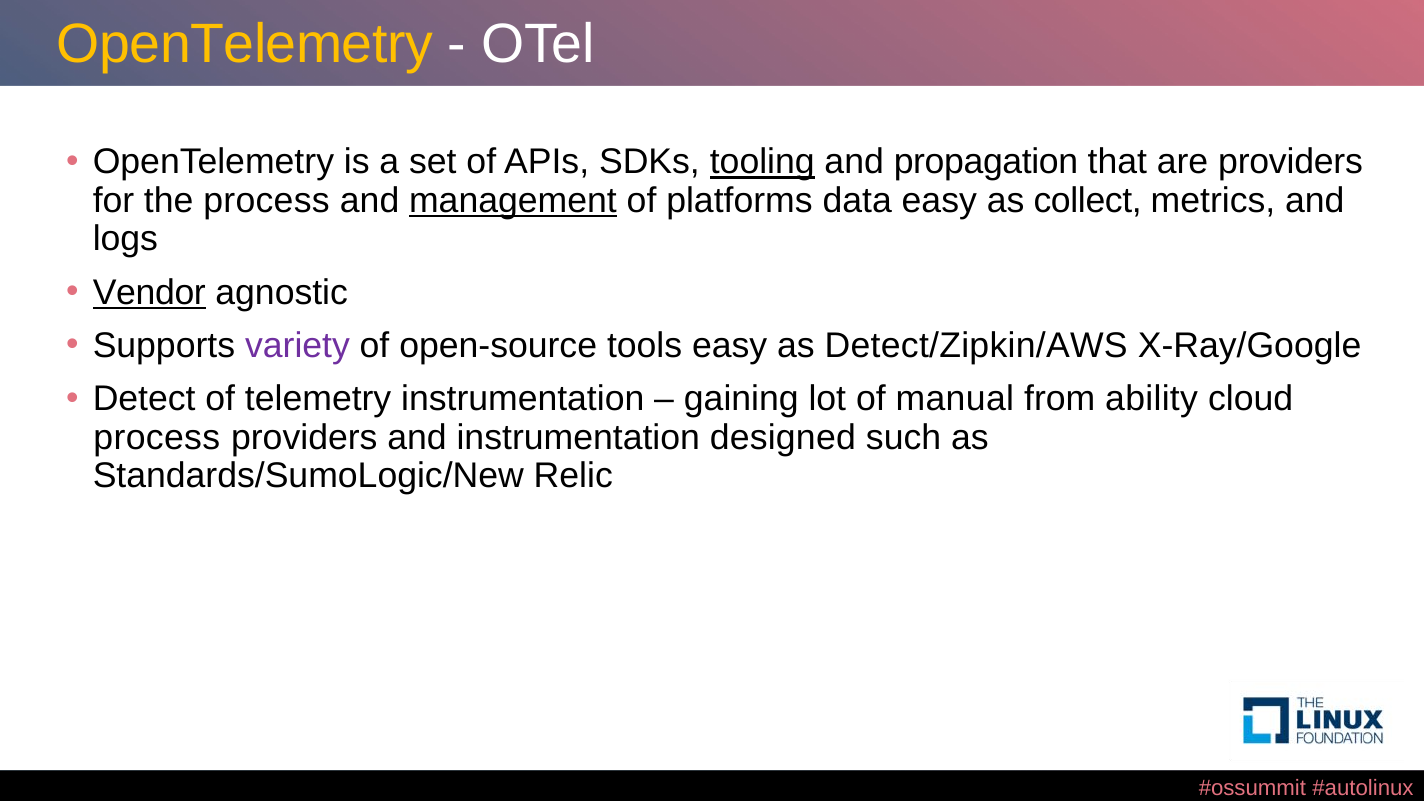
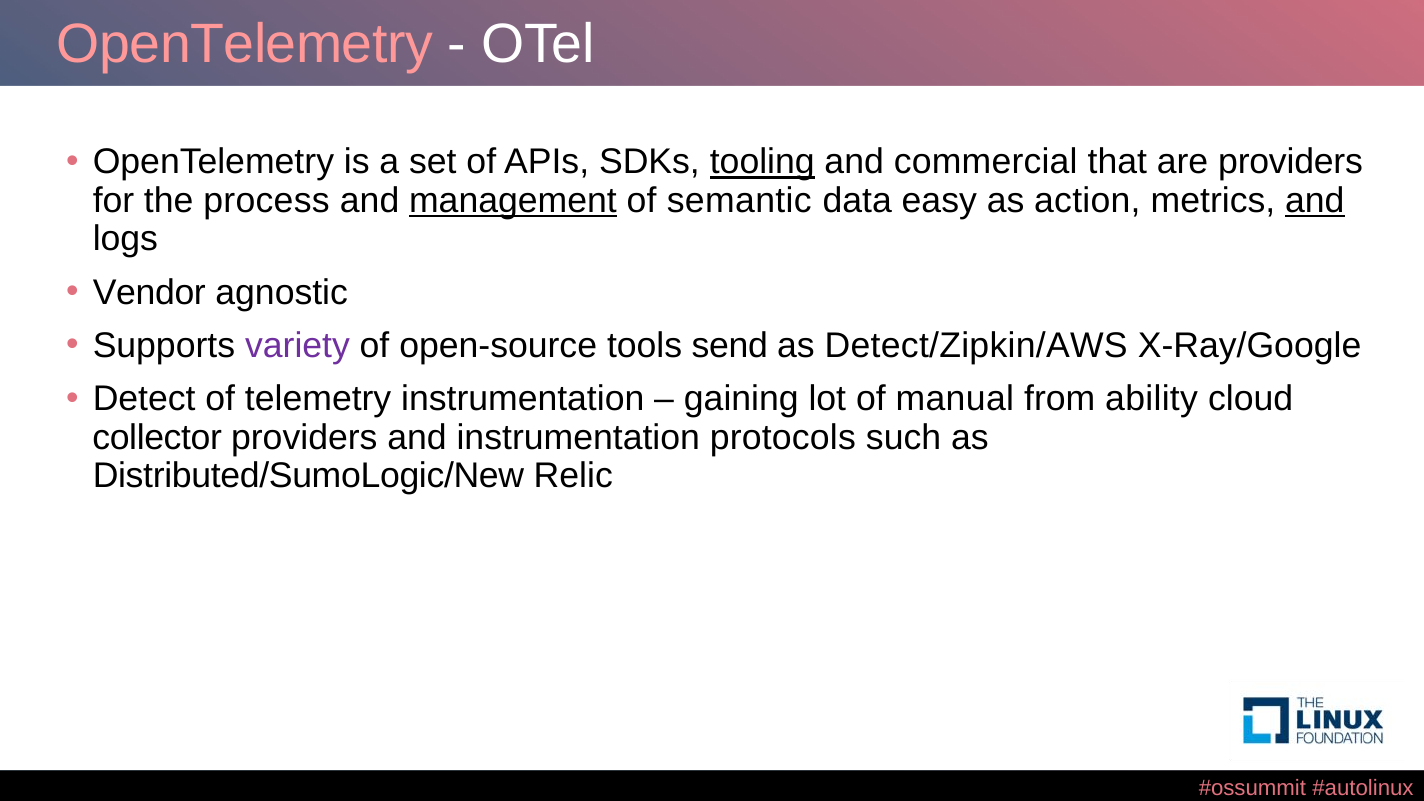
OpenTelemetry at (245, 44) colour: yellow -> pink
propagation: propagation -> commercial
platforms: platforms -> semantic
collect: collect -> action
and at (1315, 201) underline: none -> present
Vendor underline: present -> none
tools easy: easy -> send
process at (157, 437): process -> collector
designed: designed -> protocols
Standards/SumoLogic/New: Standards/SumoLogic/New -> Distributed/SumoLogic/New
